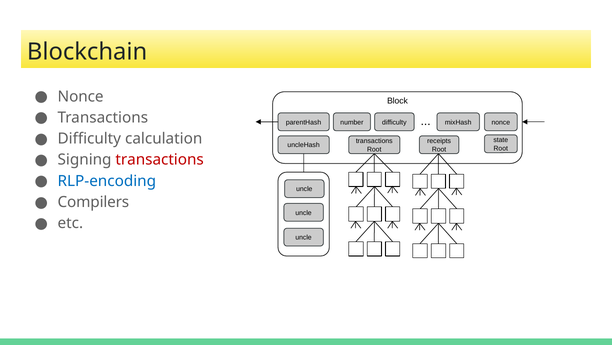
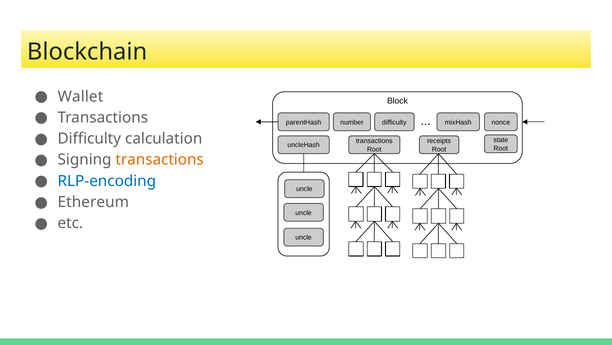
Nonce at (81, 96): Nonce -> Wallet
transactions at (160, 160) colour: red -> orange
Compilers: Compilers -> Ethereum
